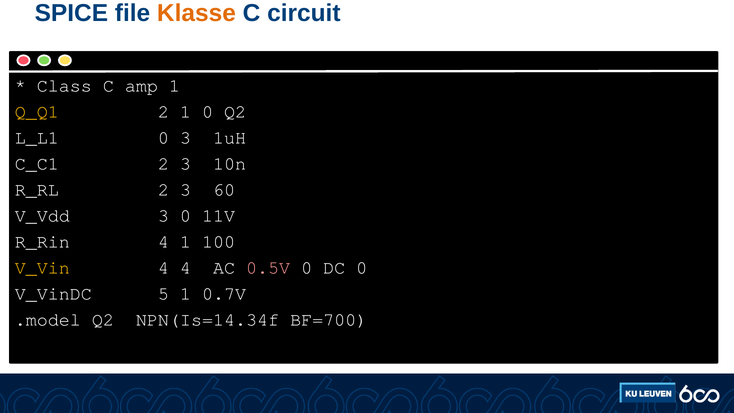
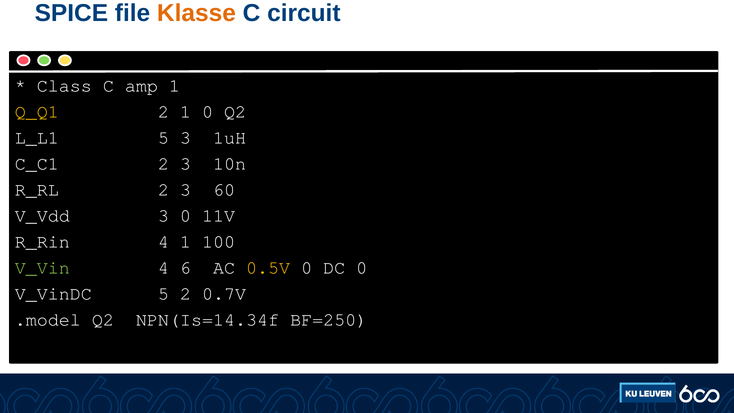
L_L1 0: 0 -> 5
V_Vin colour: yellow -> light green
4 4: 4 -> 6
0.5V colour: pink -> yellow
5 1: 1 -> 2
BF=700: BF=700 -> BF=250
